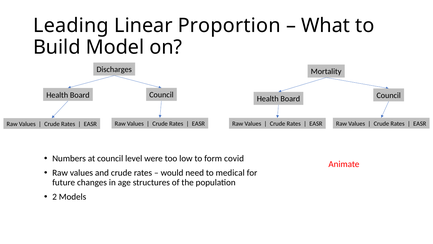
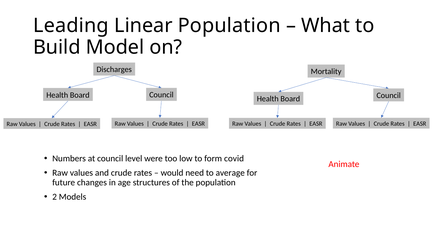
Linear Proportion: Proportion -> Population
medical: medical -> average
